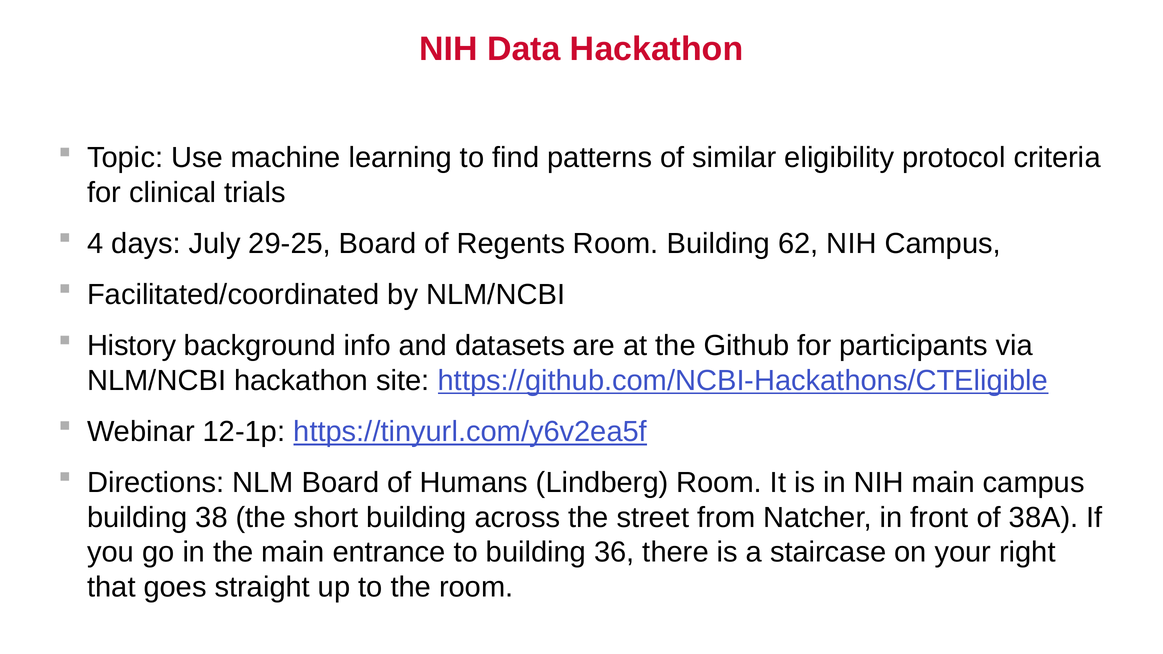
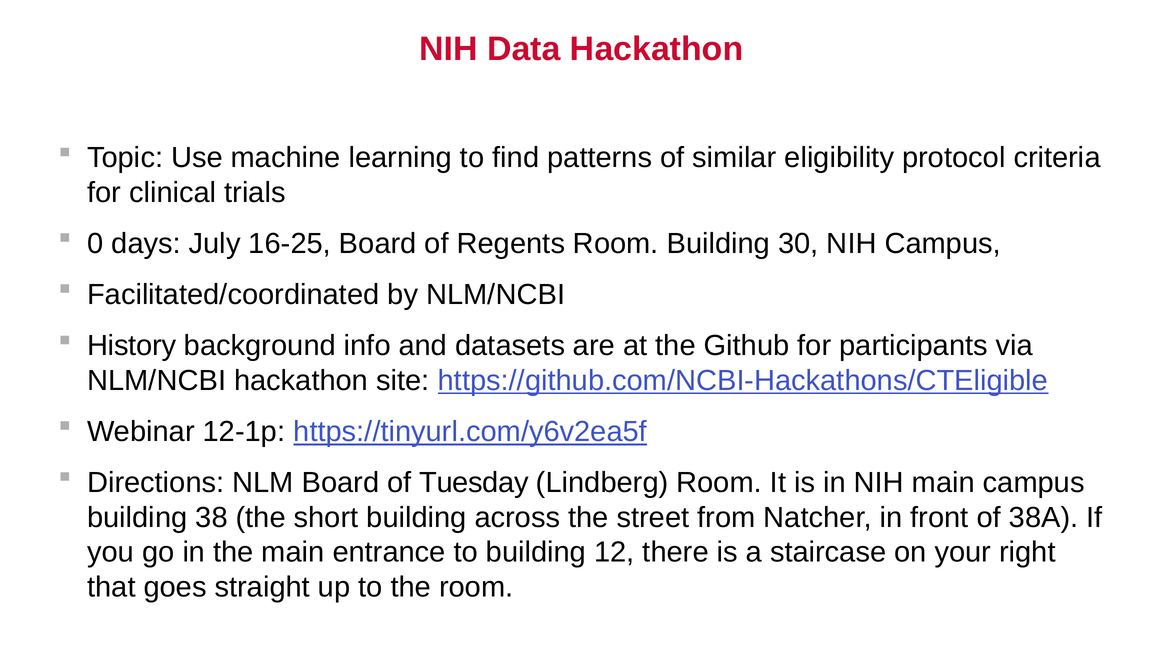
4: 4 -> 0
29-25: 29-25 -> 16-25
62: 62 -> 30
Humans: Humans -> Tuesday
36: 36 -> 12
